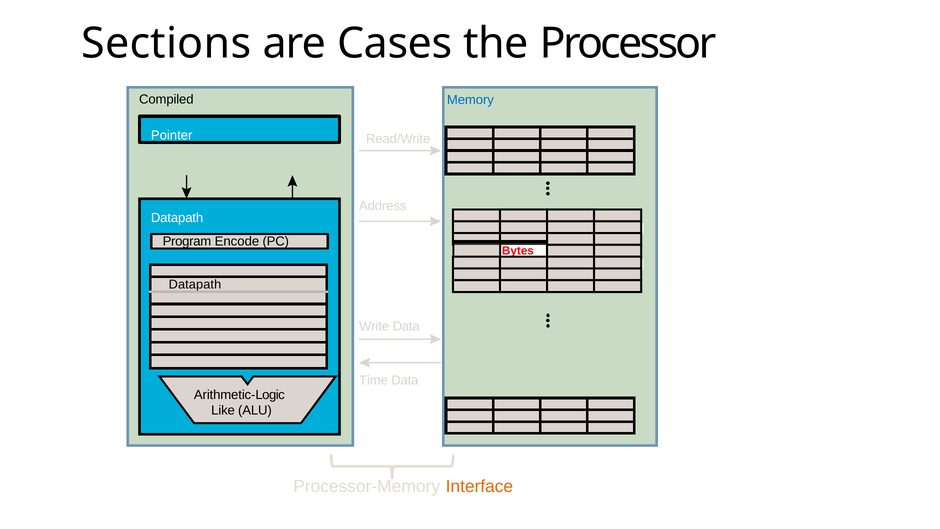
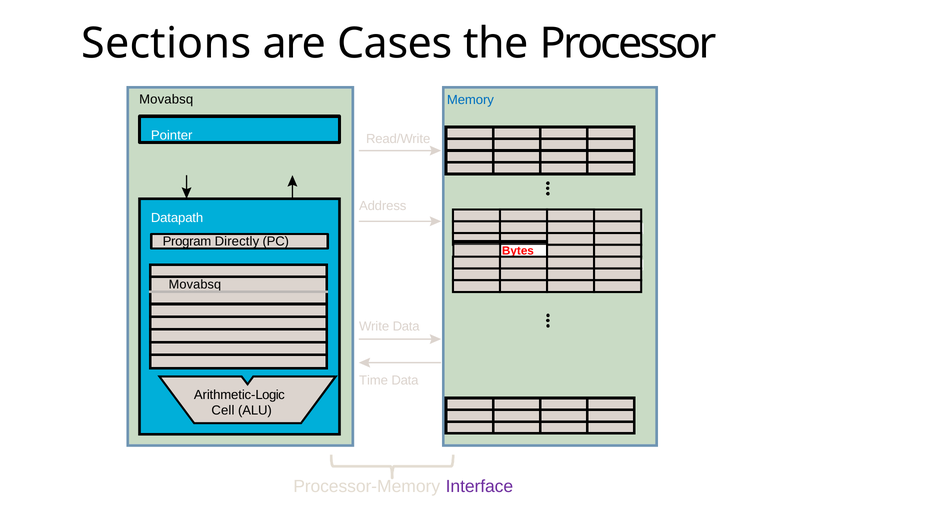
Compiled at (166, 99): Compiled -> Movabsq
Encode: Encode -> Directly
Datapath at (195, 285): Datapath -> Movabsq
Like: Like -> Cell
Interface colour: orange -> purple
